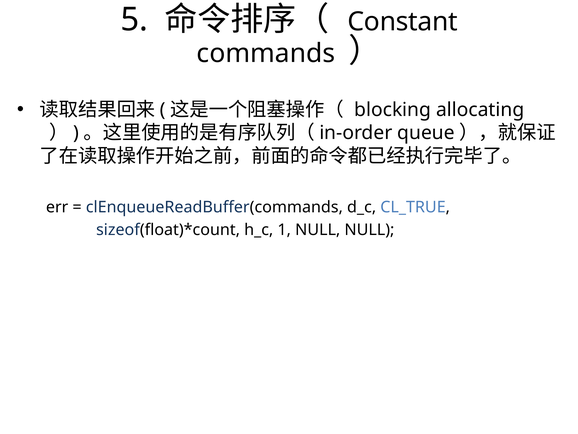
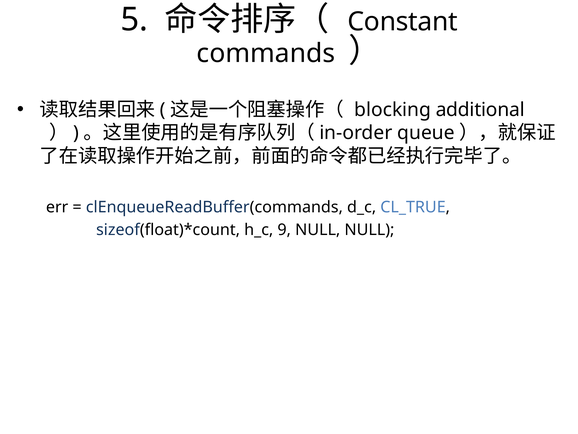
allocating: allocating -> additional
1: 1 -> 9
